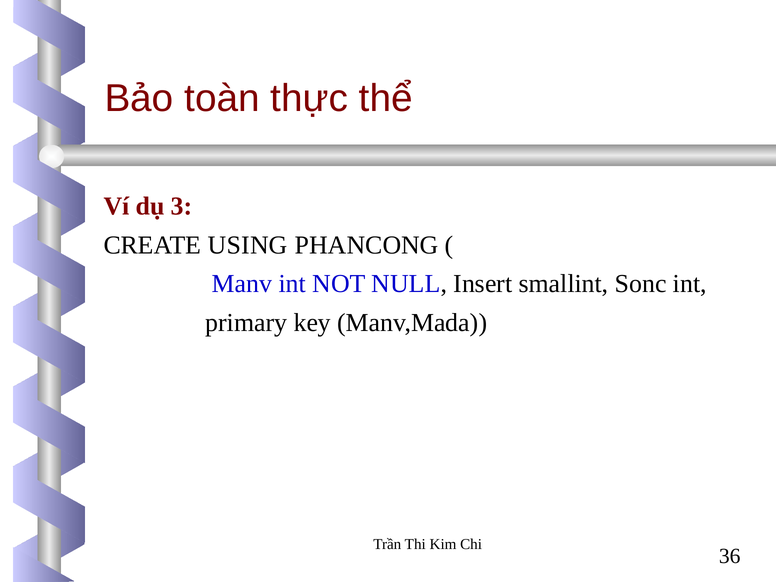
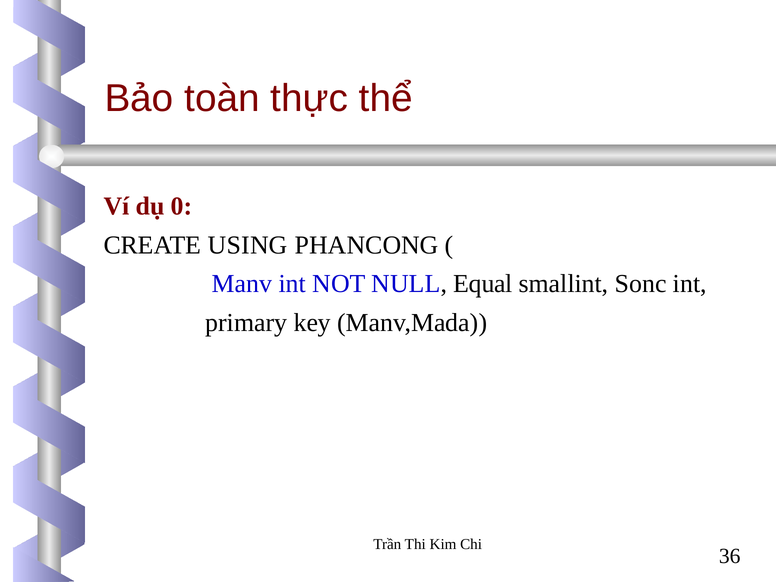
3: 3 -> 0
Insert: Insert -> Equal
